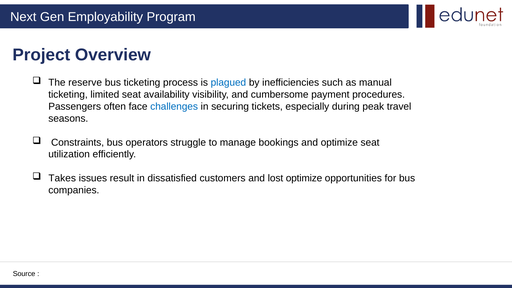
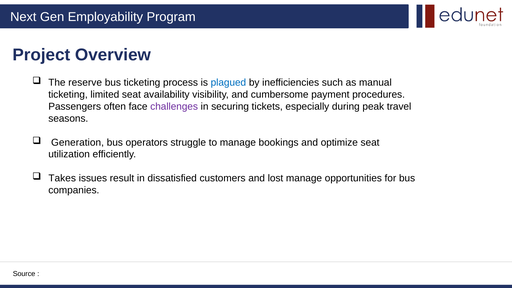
challenges colour: blue -> purple
Constraints: Constraints -> Generation
lost optimize: optimize -> manage
